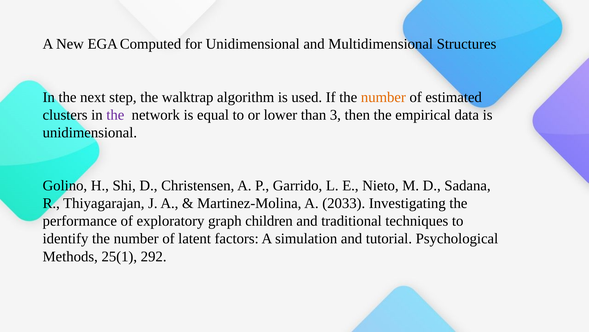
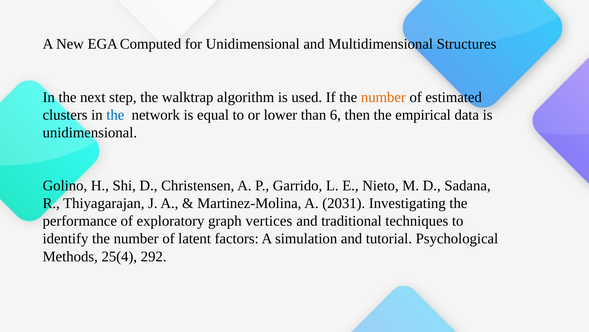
the at (115, 115) colour: purple -> blue
3: 3 -> 6
2033: 2033 -> 2031
children: children -> vertices
25(1: 25(1 -> 25(4
